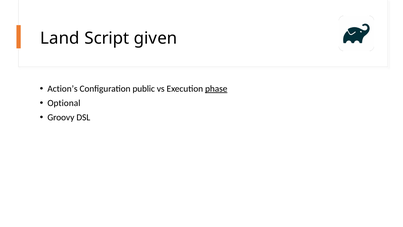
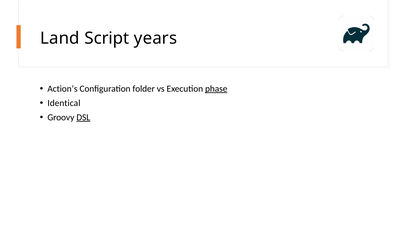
given: given -> years
public: public -> folder
Optional: Optional -> Identical
DSL underline: none -> present
